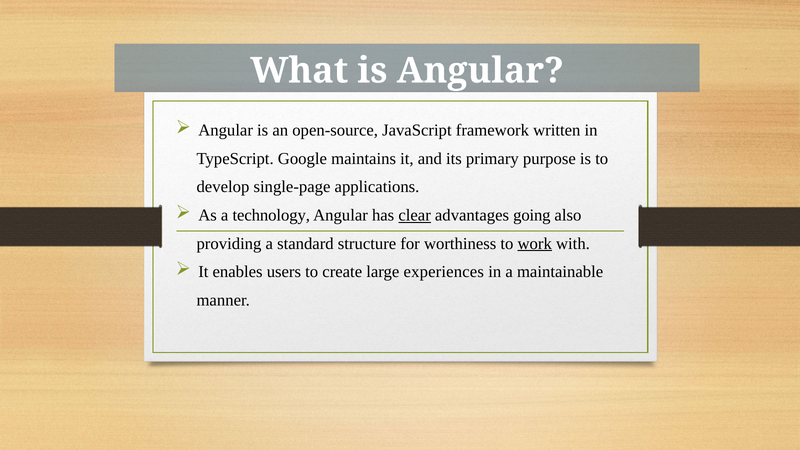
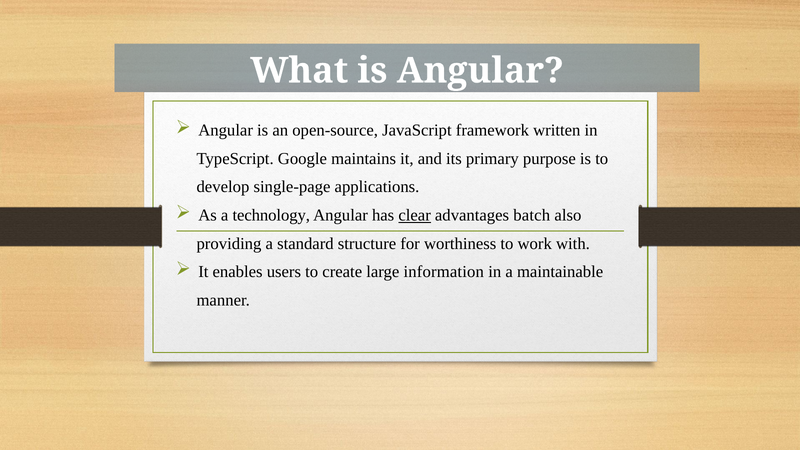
going: going -> batch
work underline: present -> none
experiences: experiences -> information
